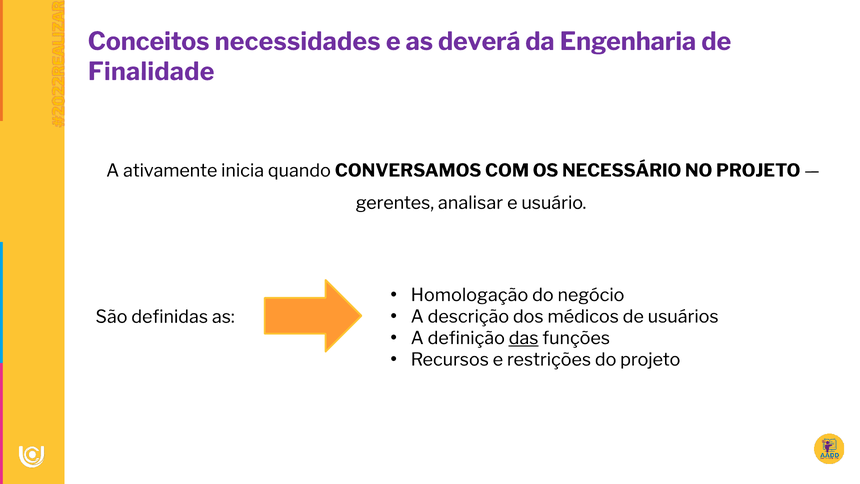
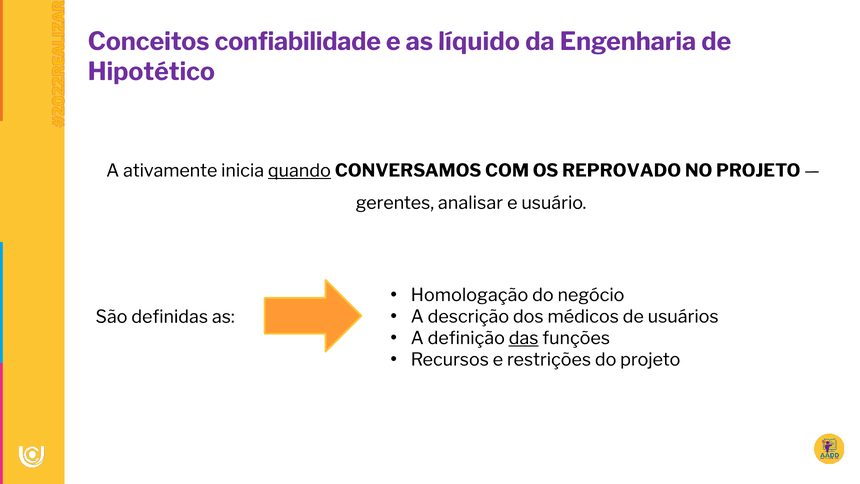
necessidades: necessidades -> confiabilidade
deverá: deverá -> líquido
Finalidade: Finalidade -> Hipotético
quando underline: none -> present
NECESSÁRIO: NECESSÁRIO -> REPROVADO
